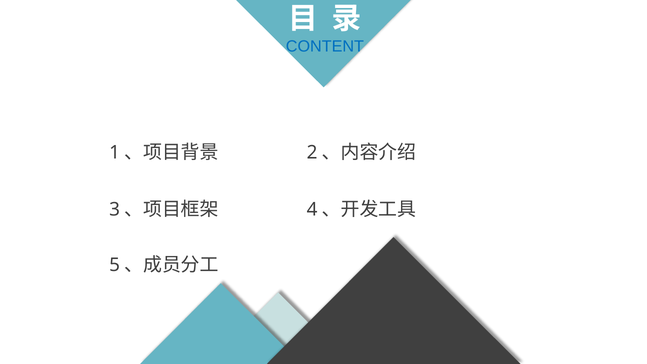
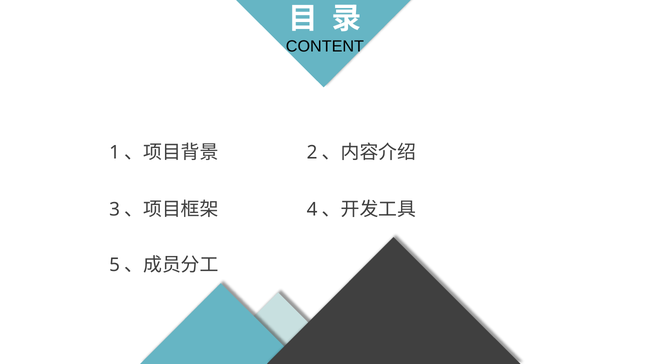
CONTENT colour: blue -> black
